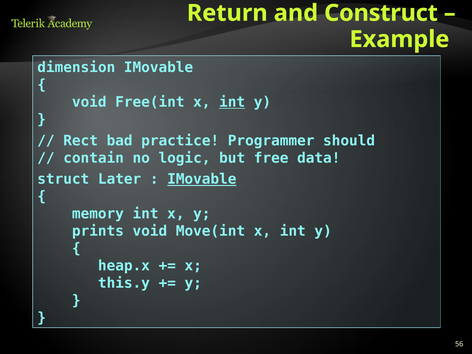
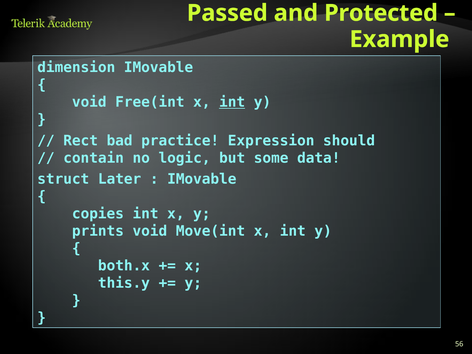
Return: Return -> Passed
Construct: Construct -> Protected
Programmer: Programmer -> Expression
free: free -> some
IMovable at (202, 179) underline: present -> none
memory: memory -> copies
heap.x: heap.x -> both.x
